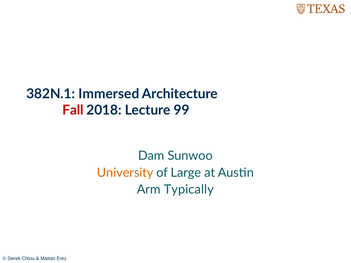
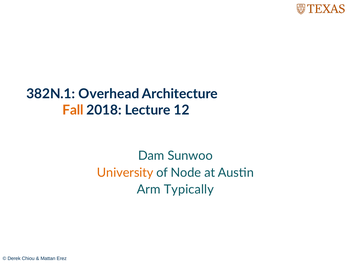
Immersed: Immersed -> Overhead
Fall colour: red -> orange
99: 99 -> 12
Large: Large -> Node
